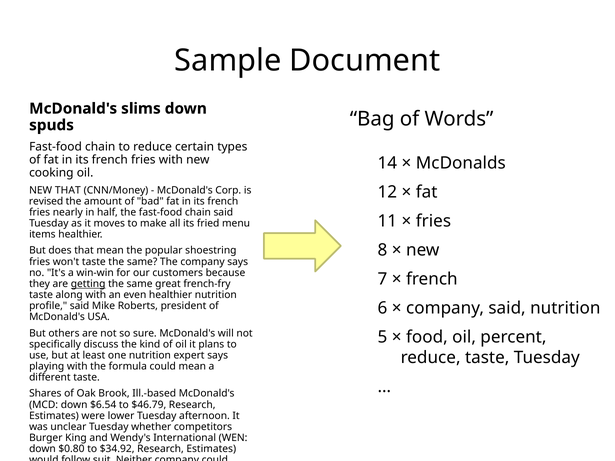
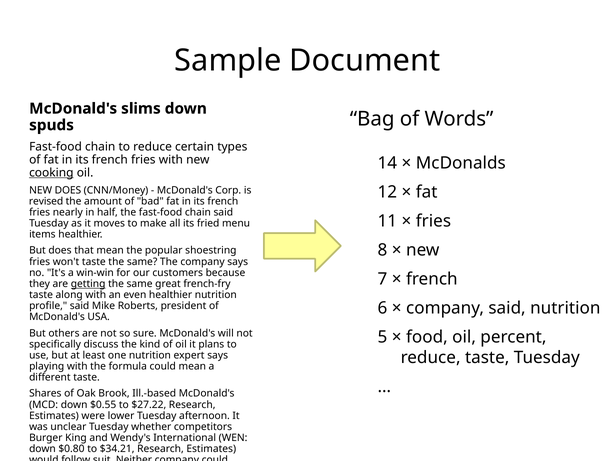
cooking underline: none -> present
NEW THAT: THAT -> DOES
$6.54: $6.54 -> $0.55
$46.79: $46.79 -> $27.22
$34.92: $34.92 -> $34.21
